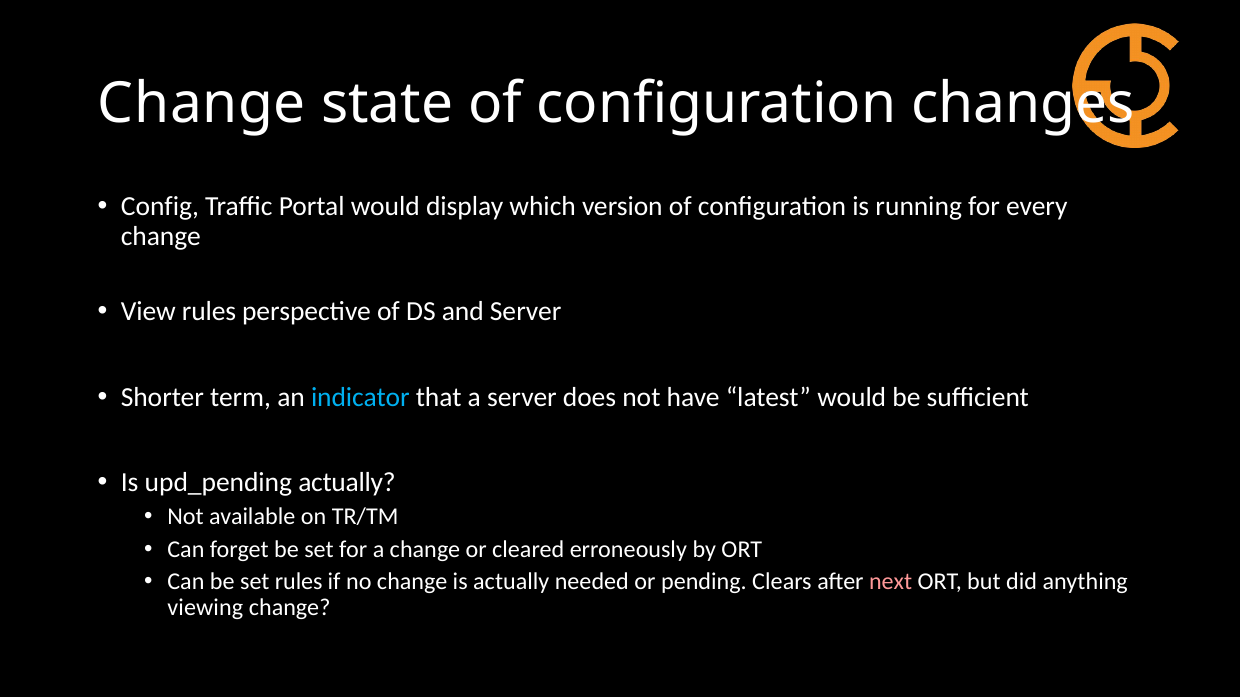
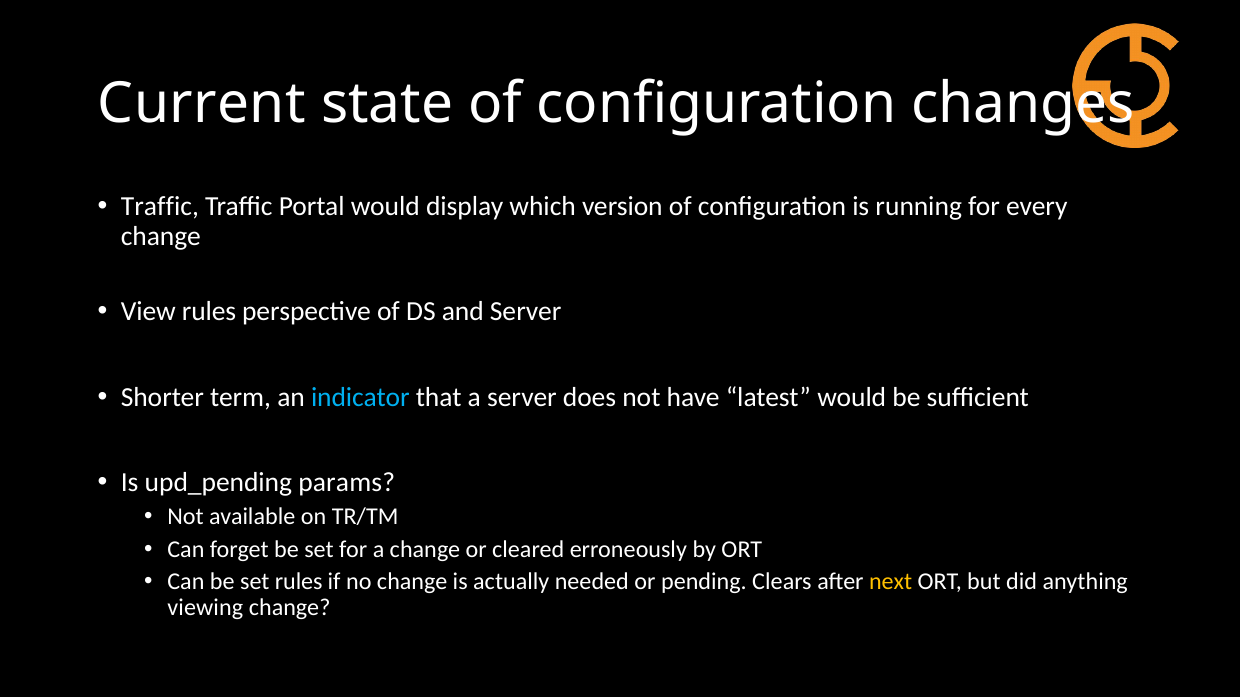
Change at (202, 104): Change -> Current
Config at (160, 207): Config -> Traffic
upd_pending actually: actually -> params
next colour: pink -> yellow
